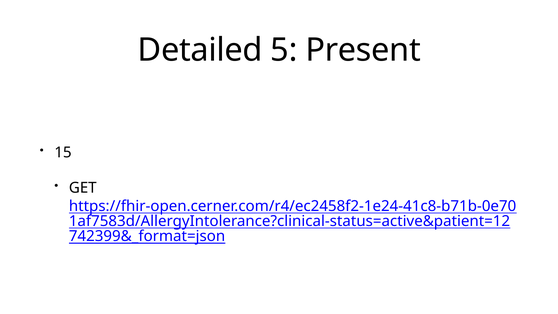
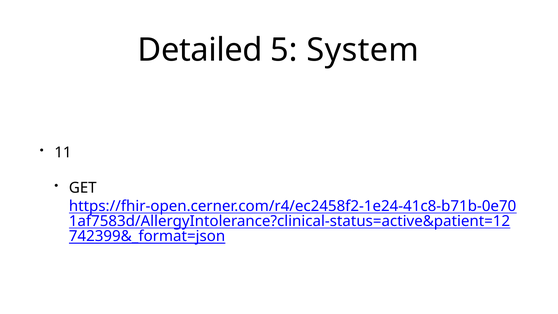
Present: Present -> System
15: 15 -> 11
